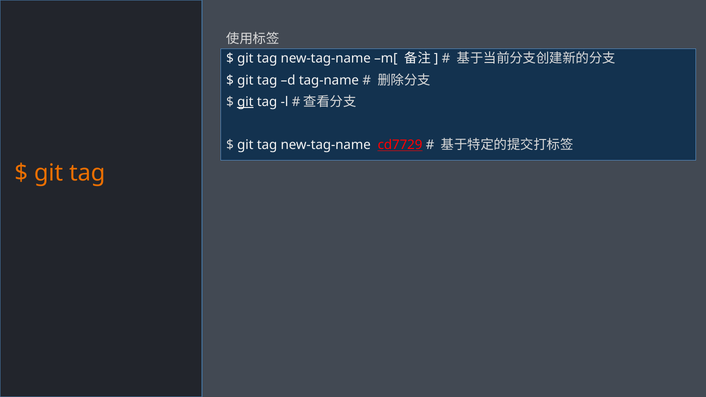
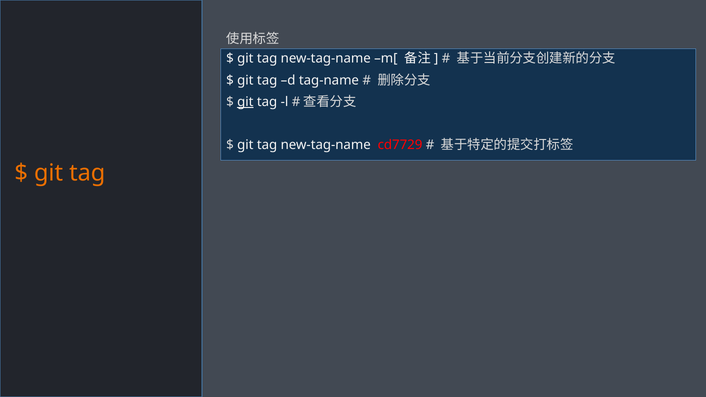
cd7729 underline: present -> none
